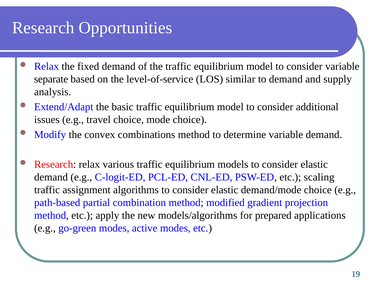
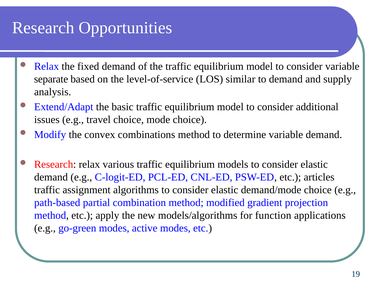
scaling: scaling -> articles
prepared: prepared -> function
